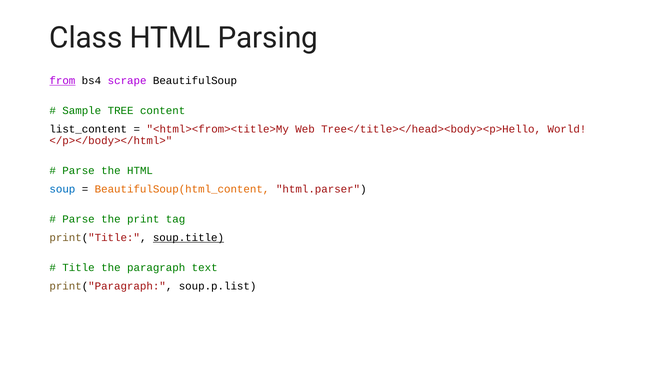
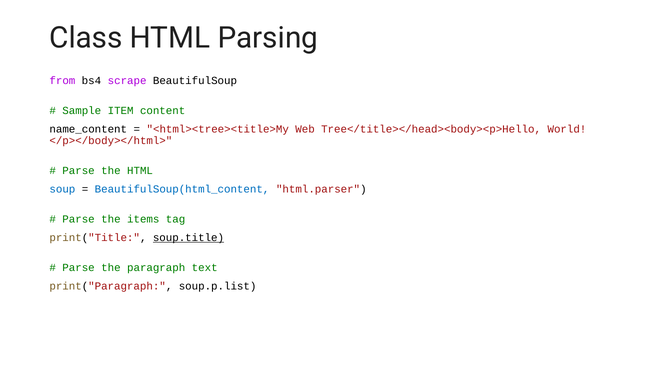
from underline: present -> none
TREE: TREE -> ITEM
list_content: list_content -> name_content
<html><from><title>My: <html><from><title>My -> <html><tree><title>My
BeautifulSoup(html_content colour: orange -> blue
print: print -> items
Title at (79, 268): Title -> Parse
